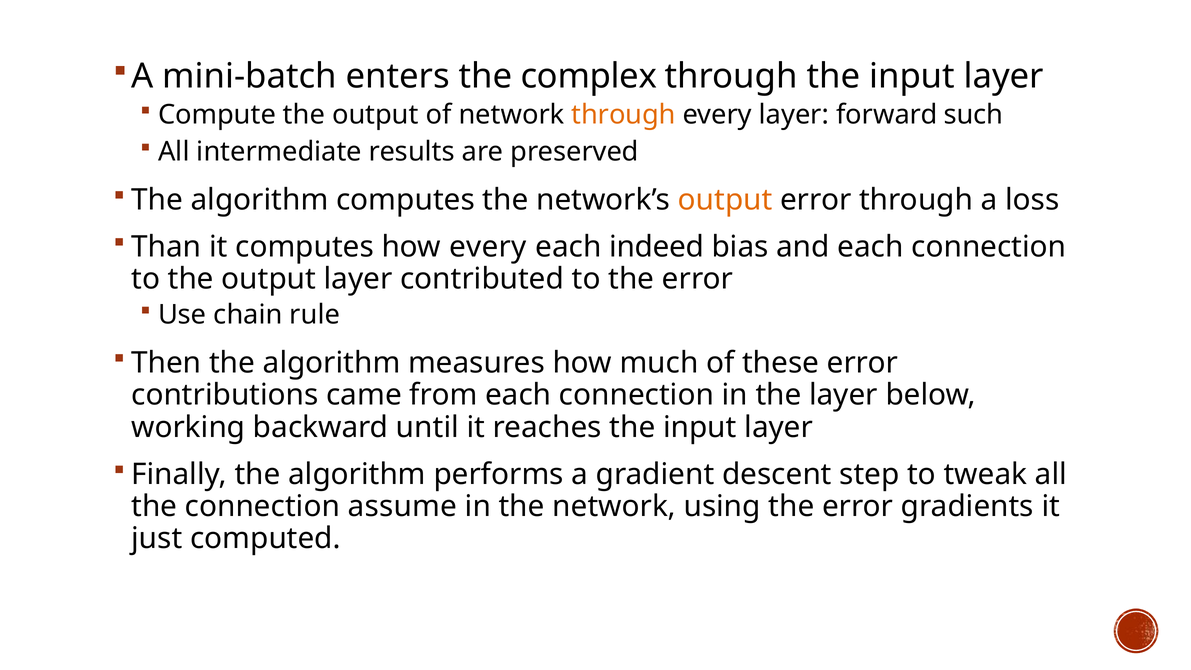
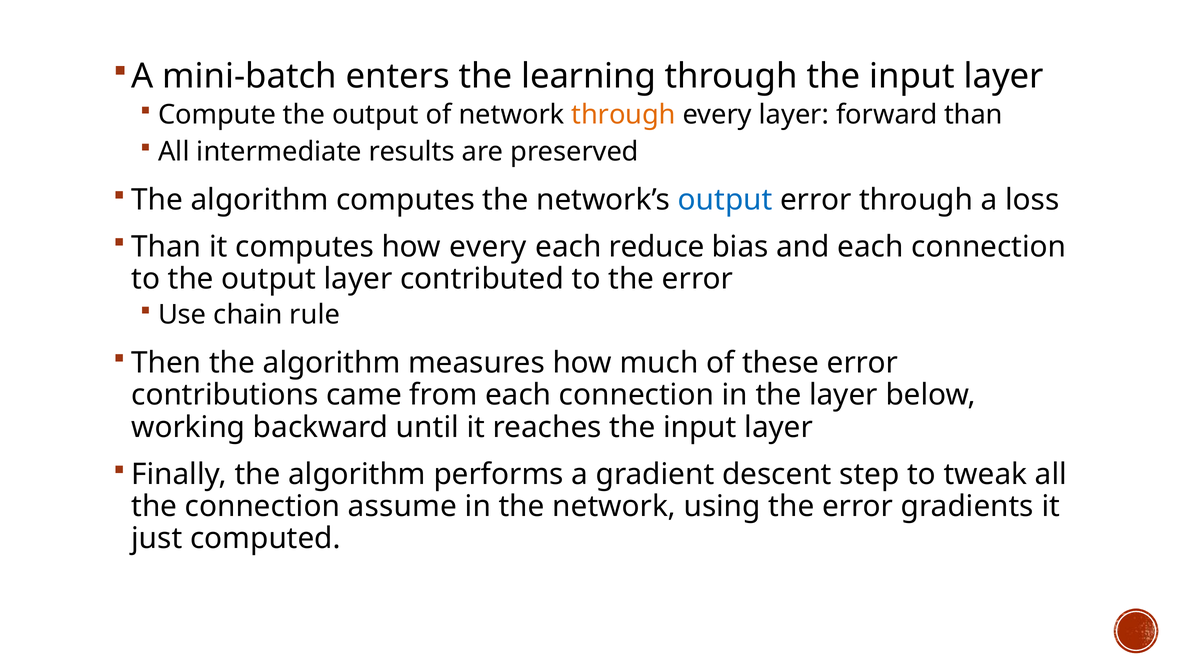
complex: complex -> learning
forward such: such -> than
output at (725, 200) colour: orange -> blue
indeed: indeed -> reduce
